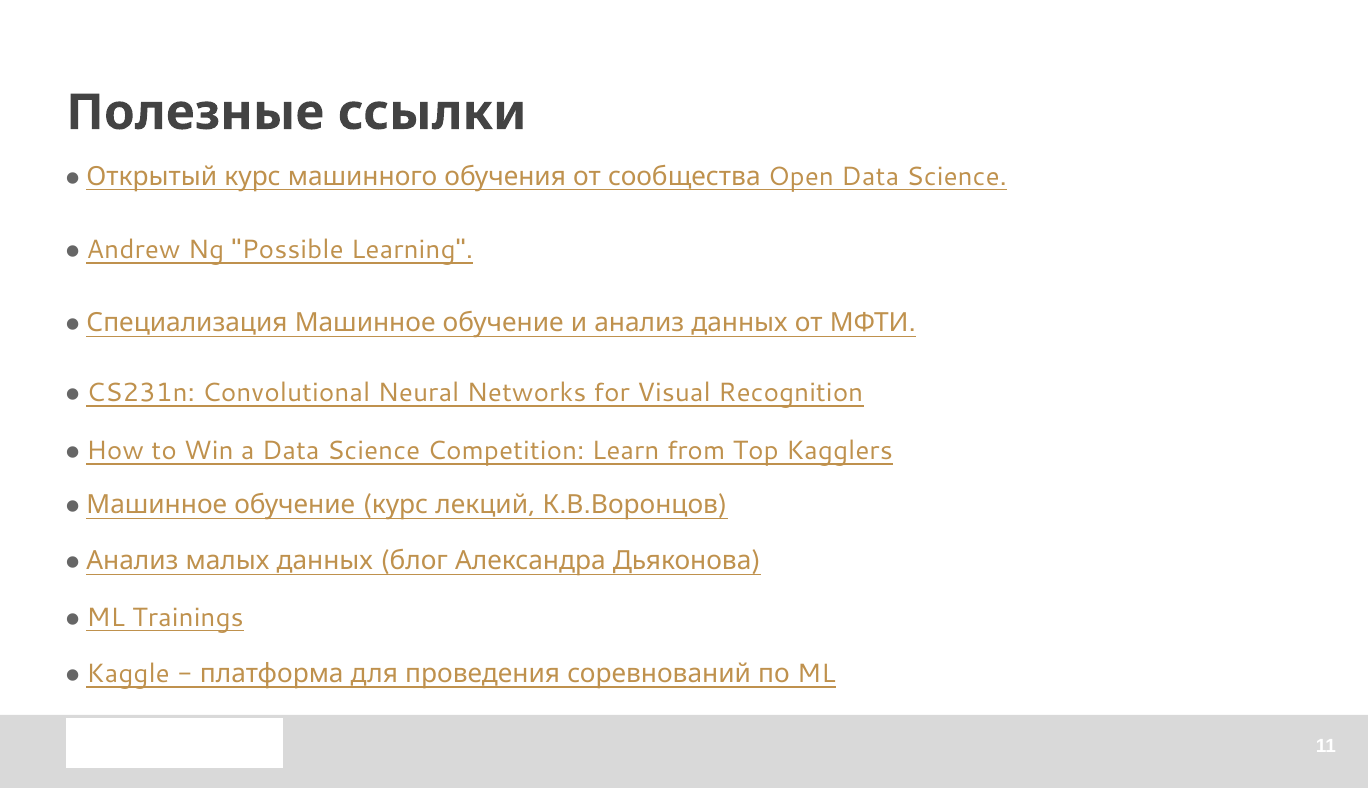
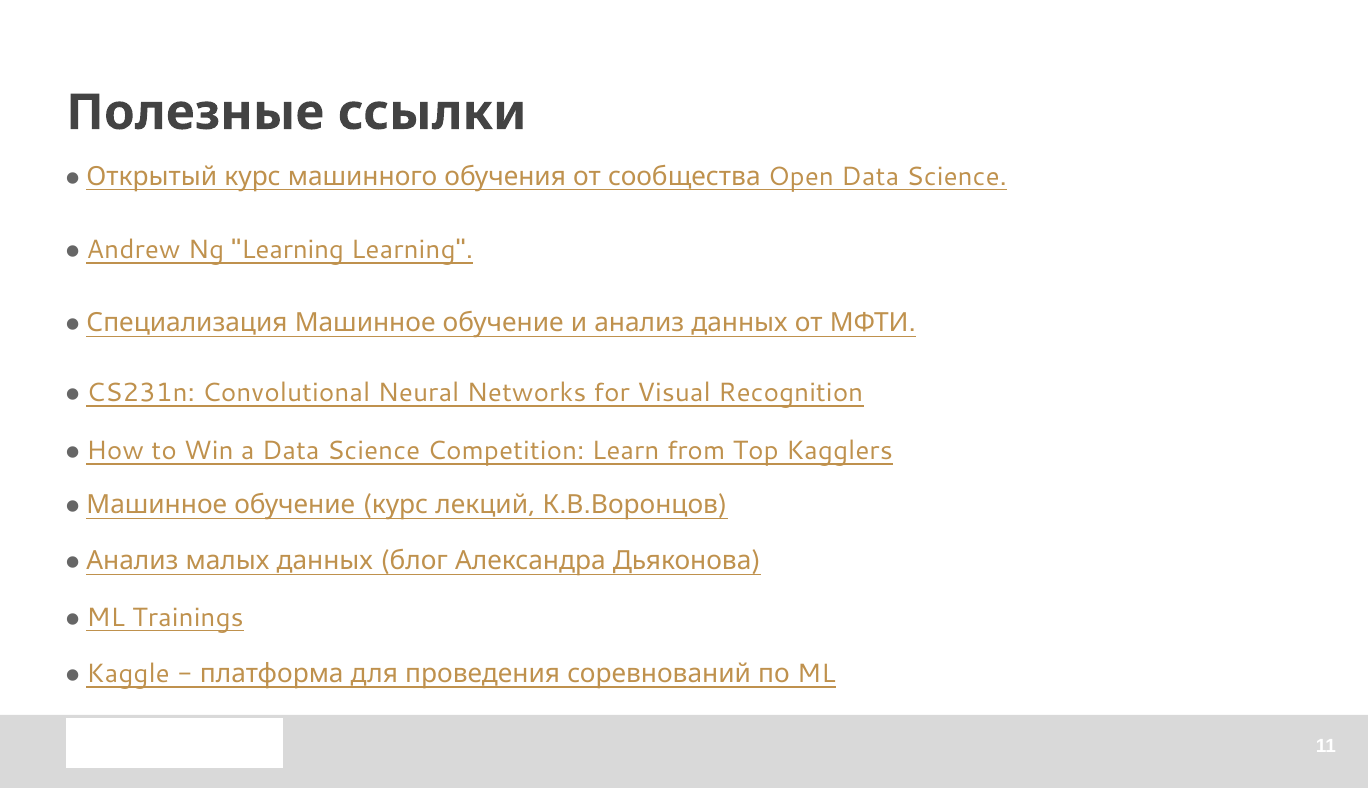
Ng Possible: Possible -> Learning
